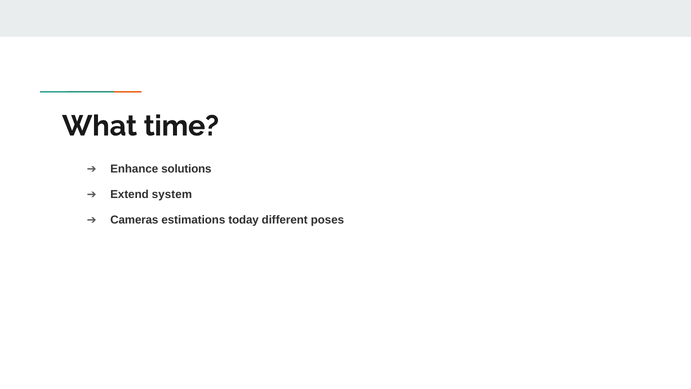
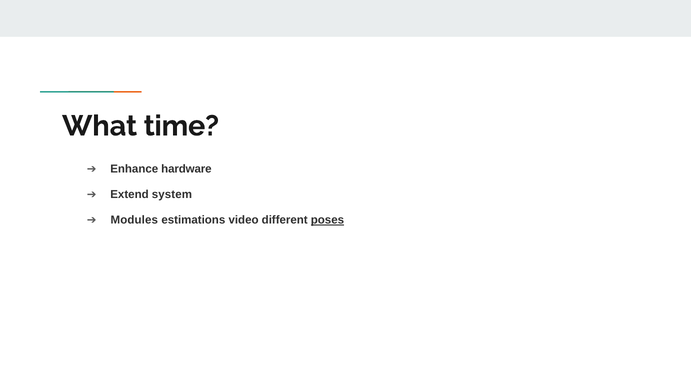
solutions: solutions -> hardware
Cameras: Cameras -> Modules
today: today -> video
poses underline: none -> present
